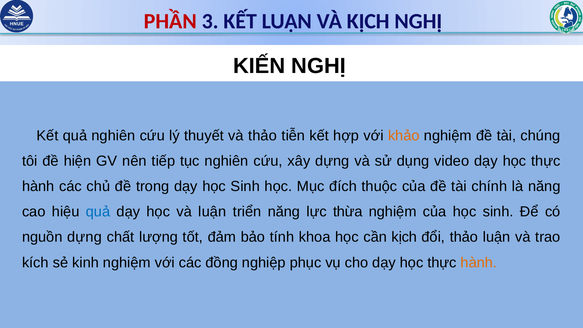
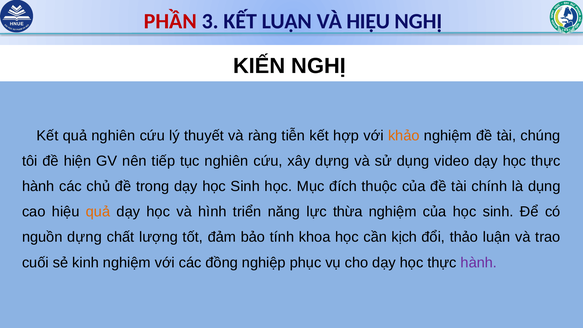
VÀ KỊCH: KỊCH -> HIỆU
và thảo: thảo -> ràng
là năng: năng -> dụng
quả at (98, 212) colour: blue -> orange
và luận: luận -> hình
kích: kích -> cuối
hành at (479, 262) colour: orange -> purple
